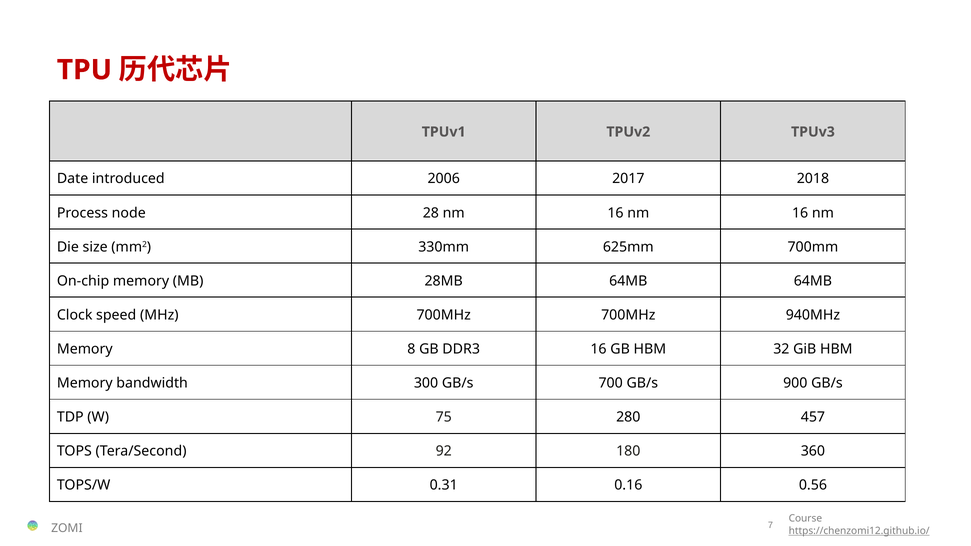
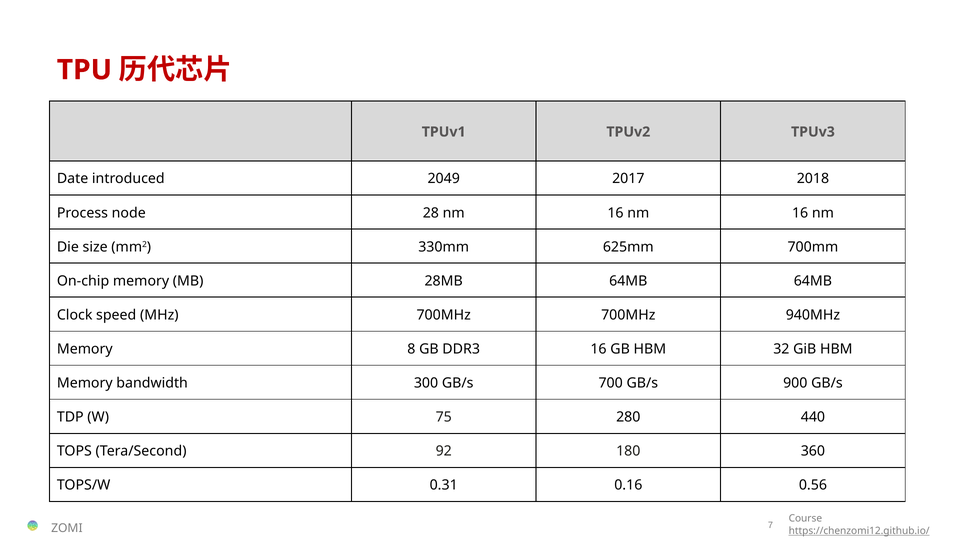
2006: 2006 -> 2049
457: 457 -> 440
